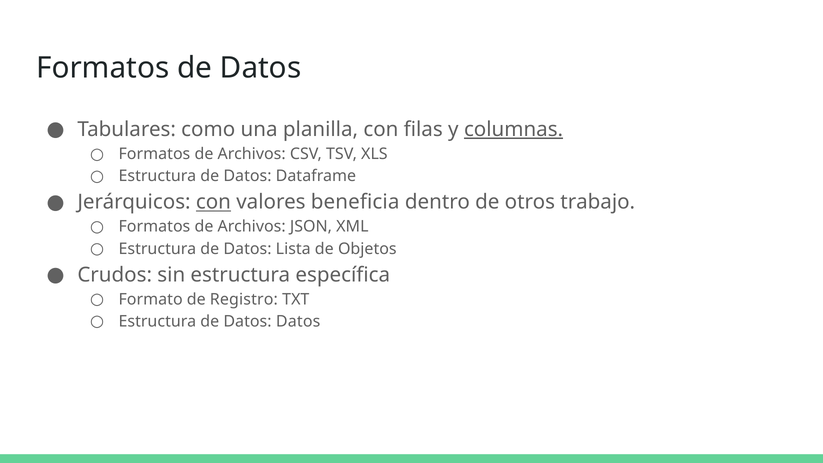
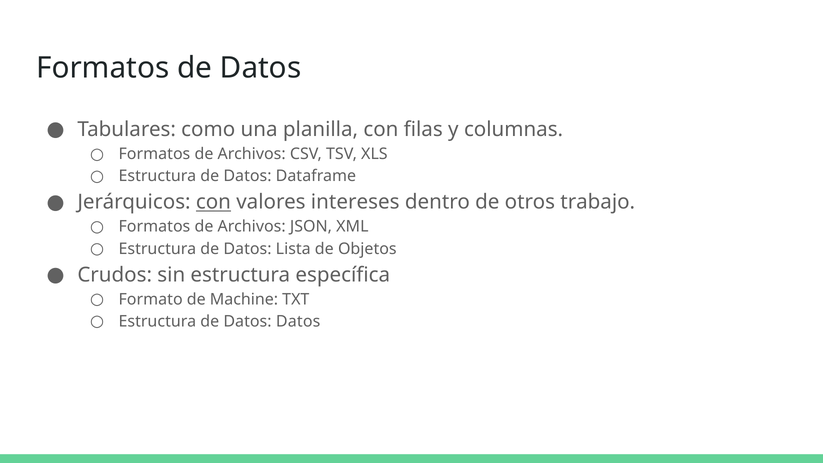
columnas underline: present -> none
beneficia: beneficia -> intereses
Registro: Registro -> Machine
